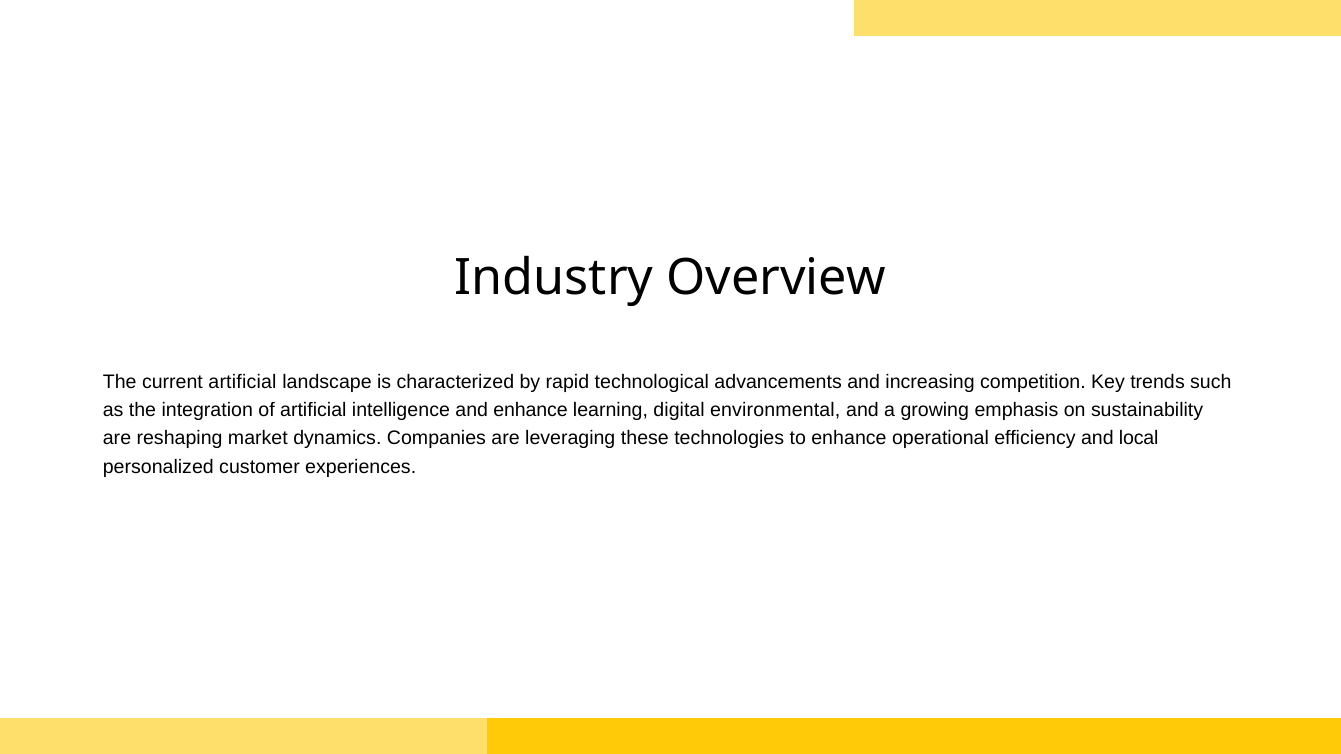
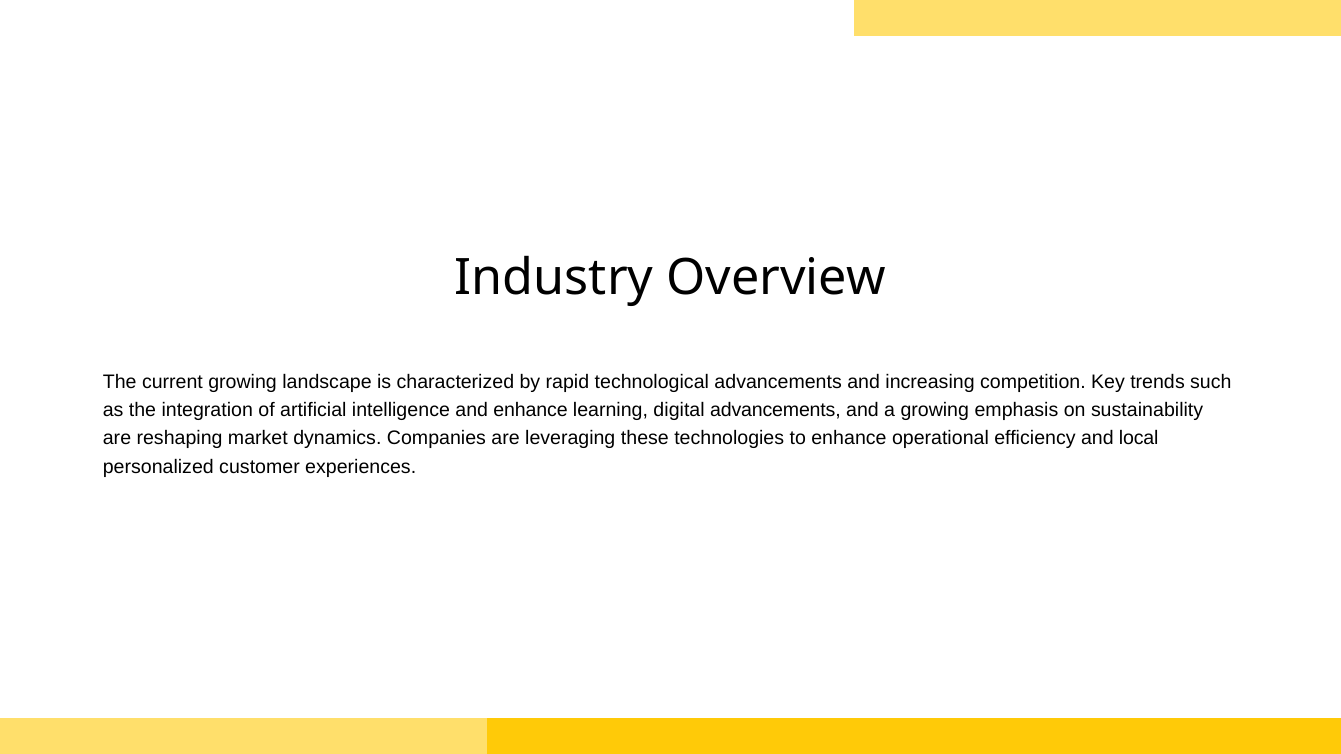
current artificial: artificial -> growing
digital environmental: environmental -> advancements
